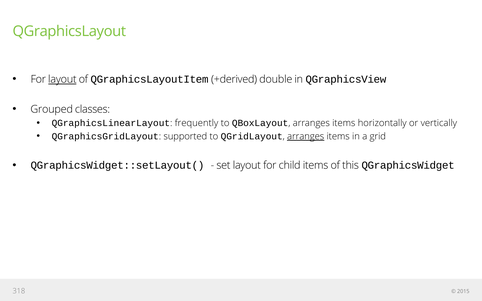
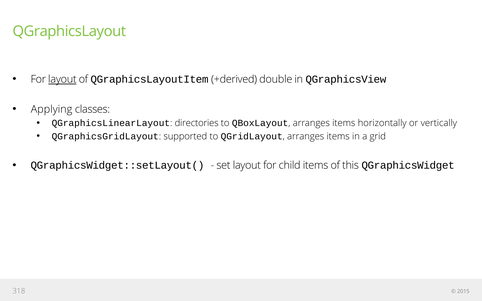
Grouped: Grouped -> Applying
frequently: frequently -> directories
arranges at (306, 136) underline: present -> none
